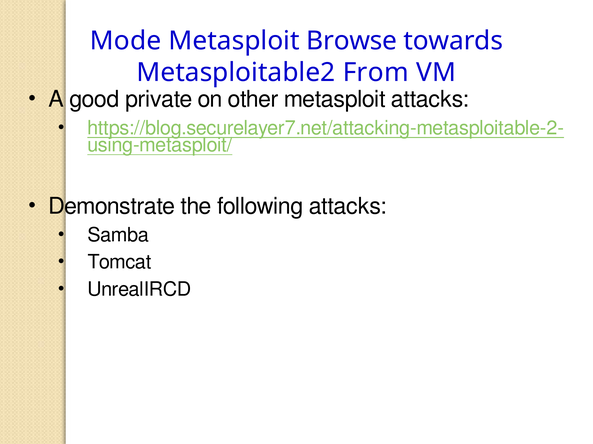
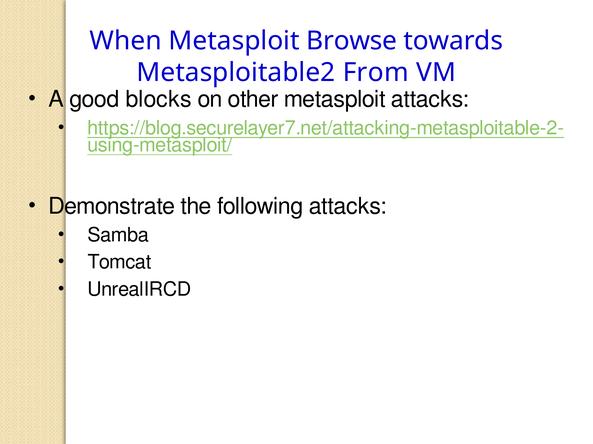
Mode: Mode -> When
private: private -> blocks
